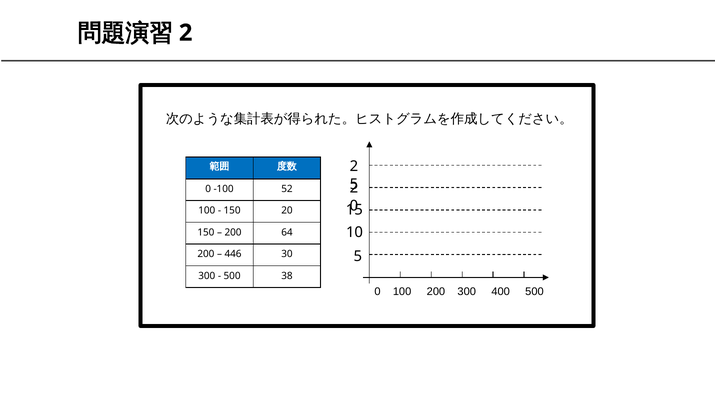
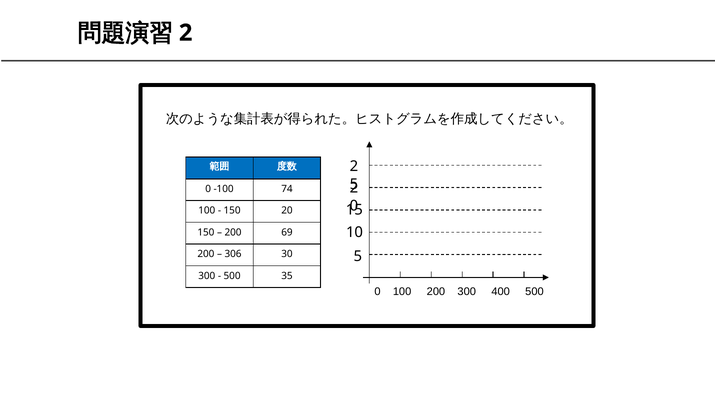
52: 52 -> 74
64: 64 -> 69
446: 446 -> 306
38: 38 -> 35
